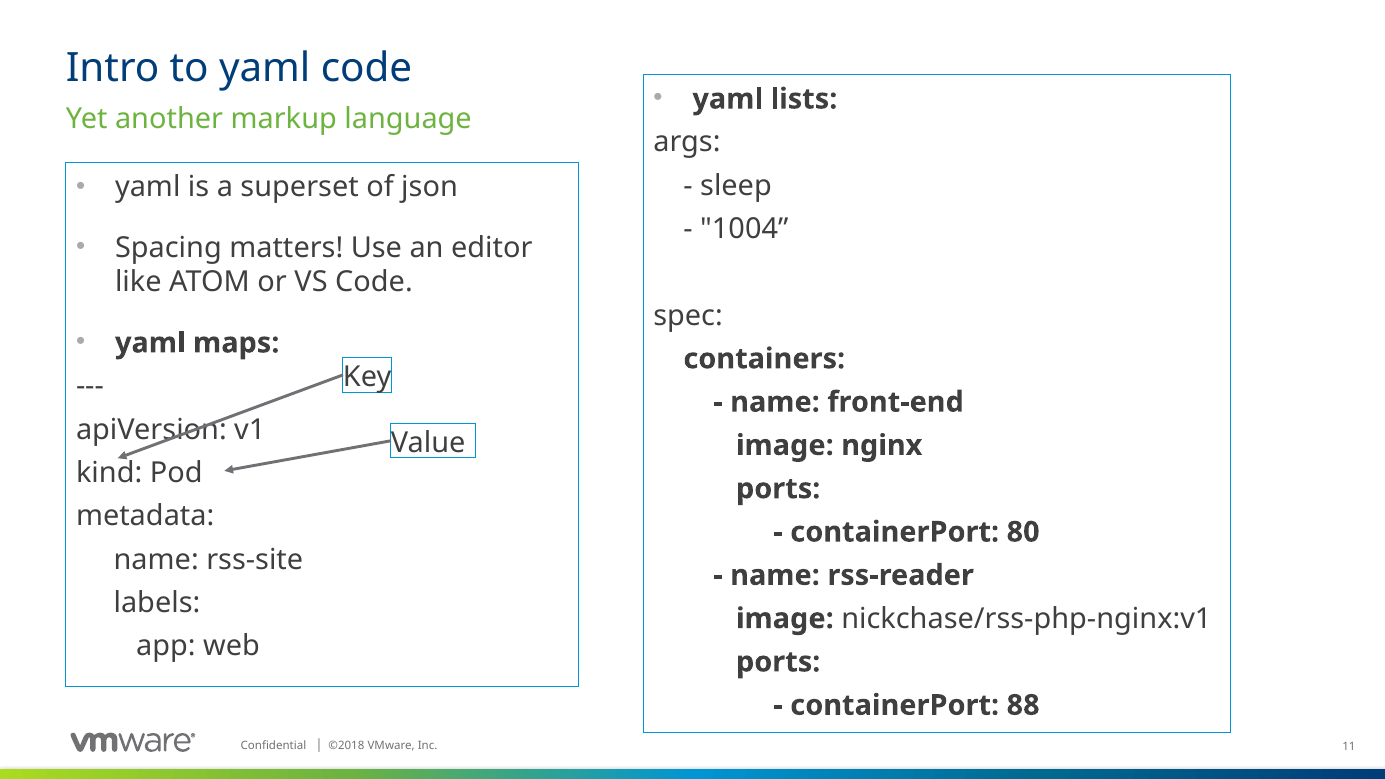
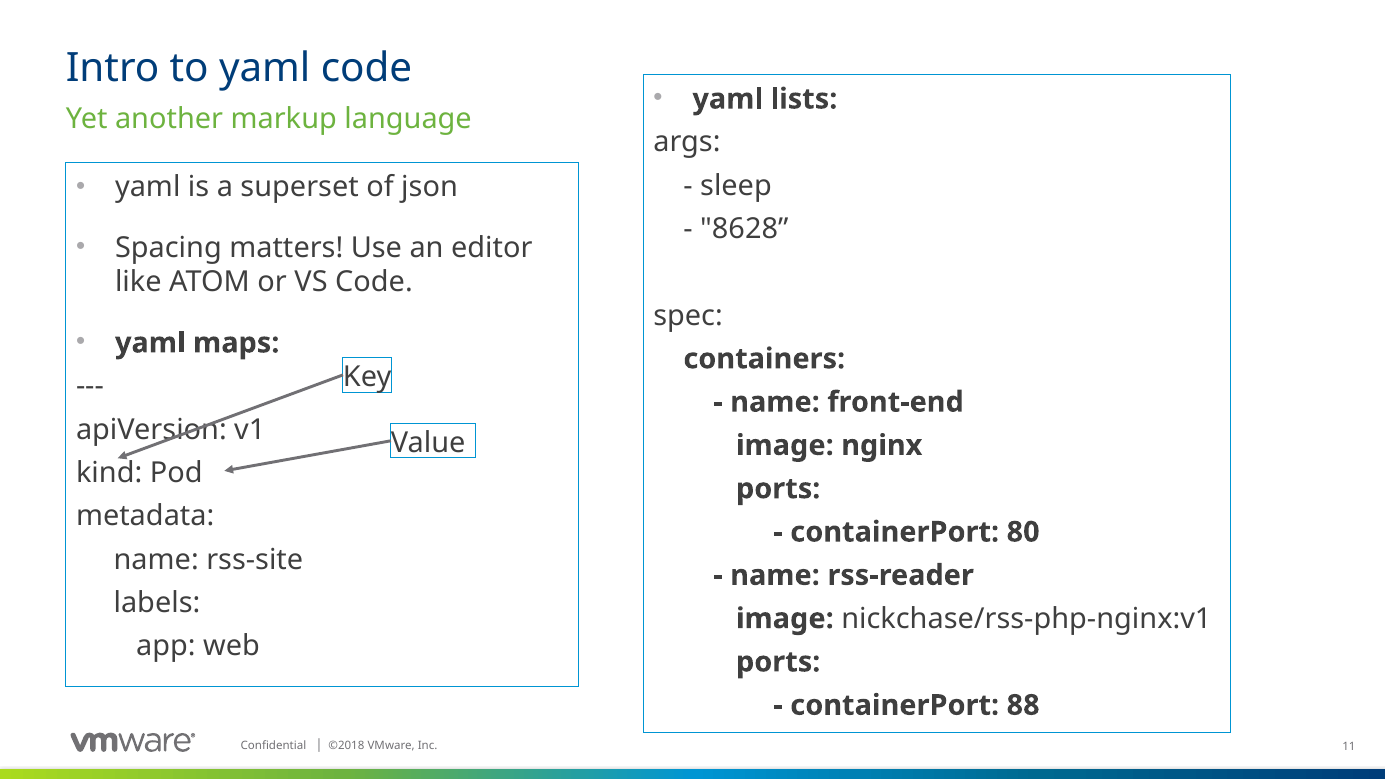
1004: 1004 -> 8628
